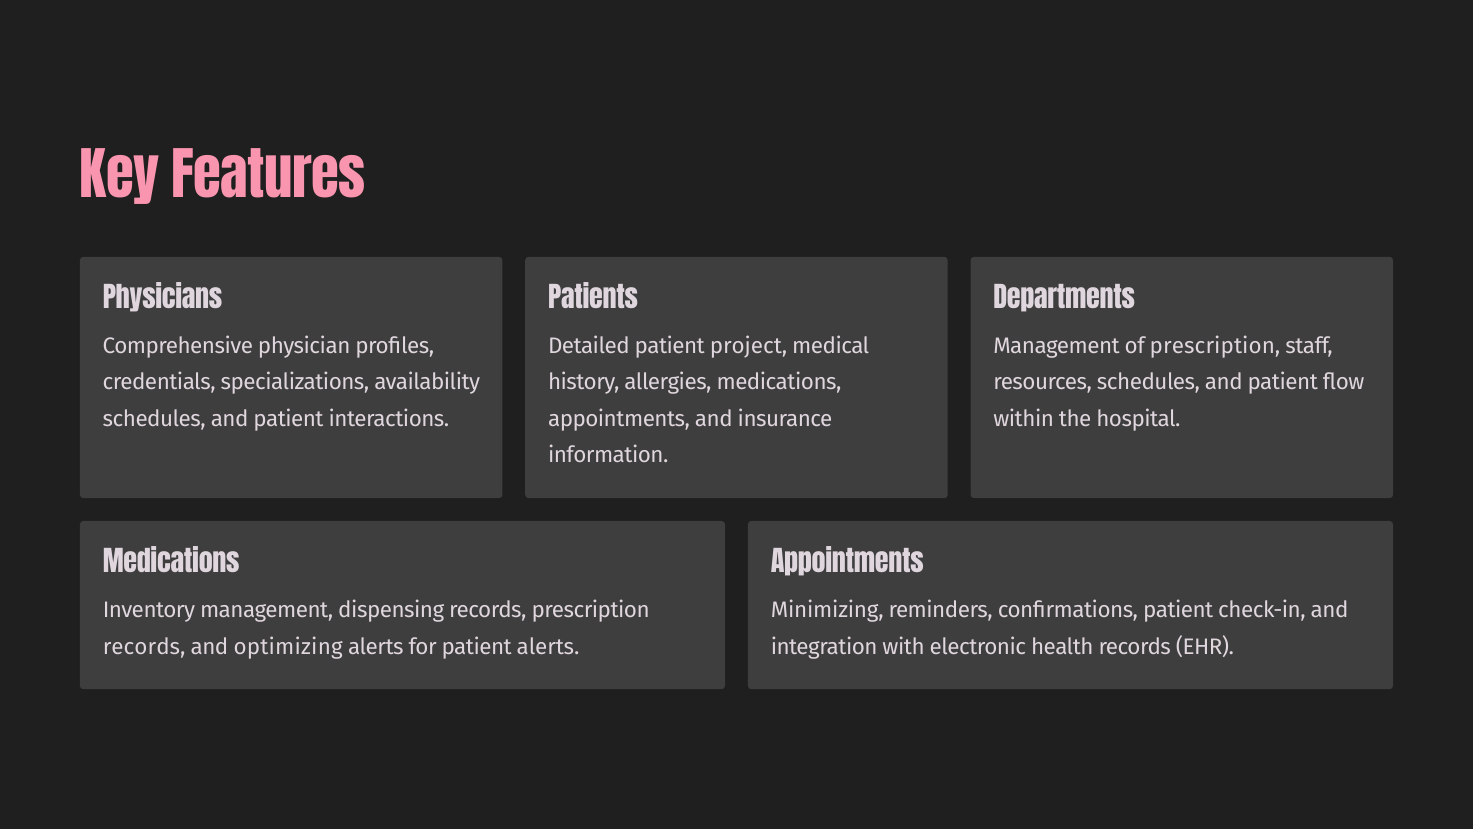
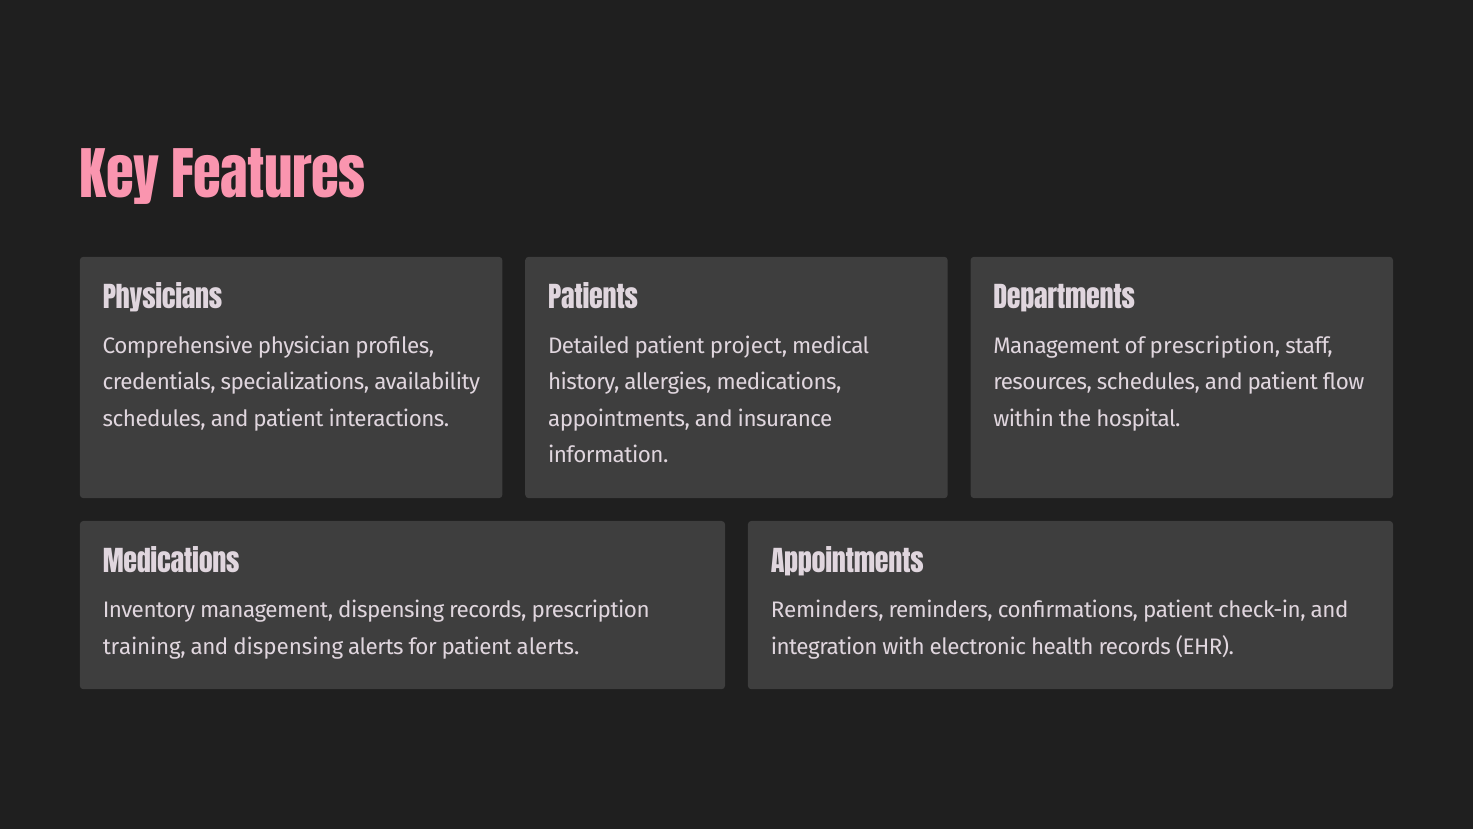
Minimizing at (827, 610): Minimizing -> Reminders
records at (144, 646): records -> training
and optimizing: optimizing -> dispensing
